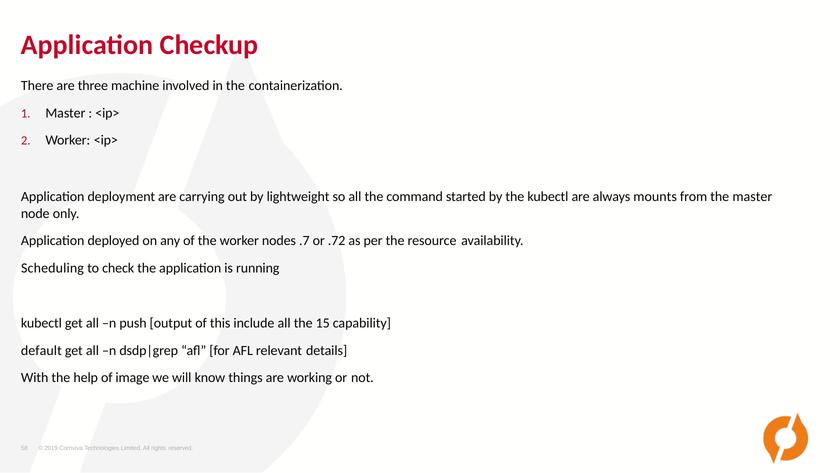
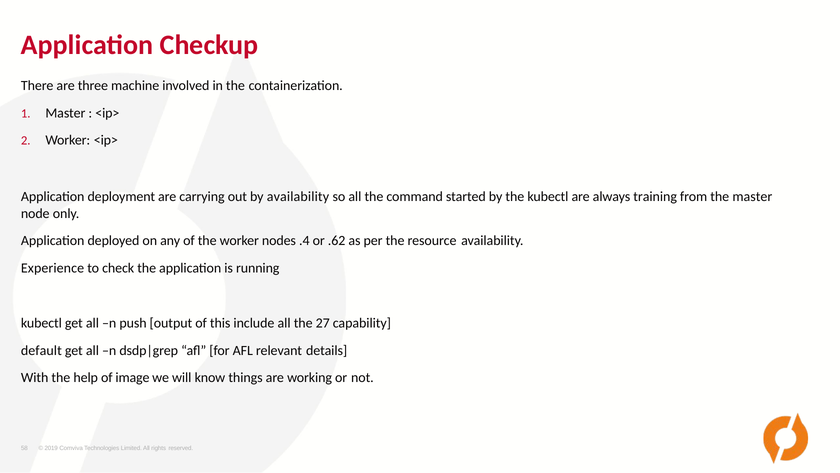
by lightweight: lightweight -> availability
mounts: mounts -> training
.7: .7 -> .4
.72: .72 -> .62
Scheduling: Scheduling -> Experience
15: 15 -> 27
